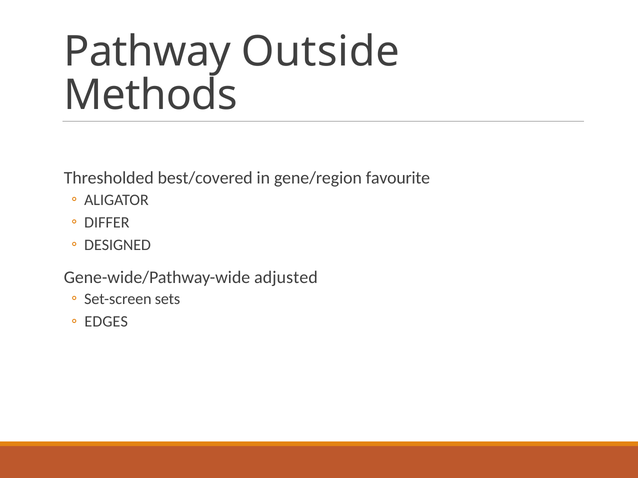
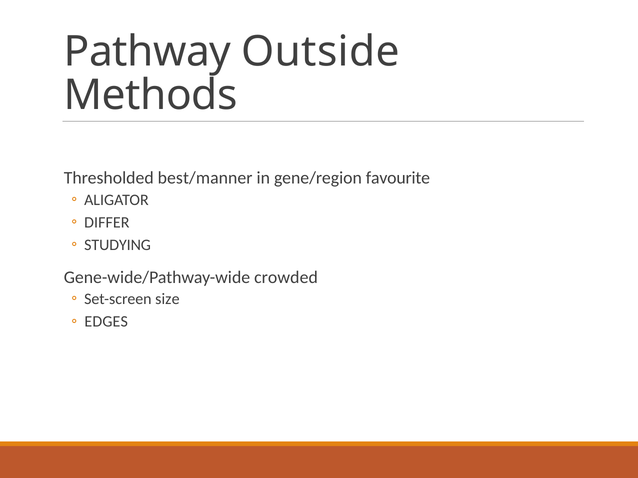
best/covered: best/covered -> best/manner
DESIGNED: DESIGNED -> STUDYING
adjusted: adjusted -> crowded
sets: sets -> size
